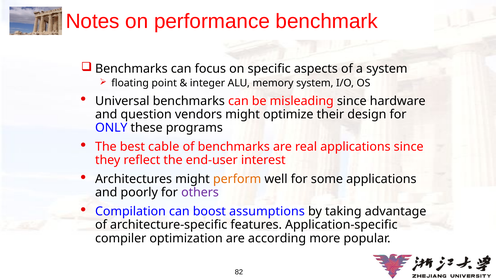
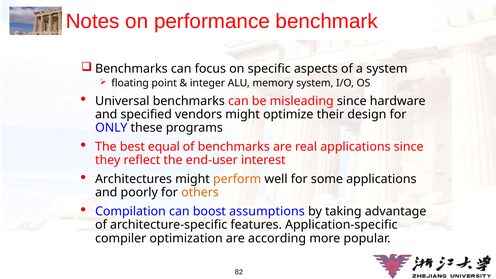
question: question -> specified
cable: cable -> equal
others colour: purple -> orange
